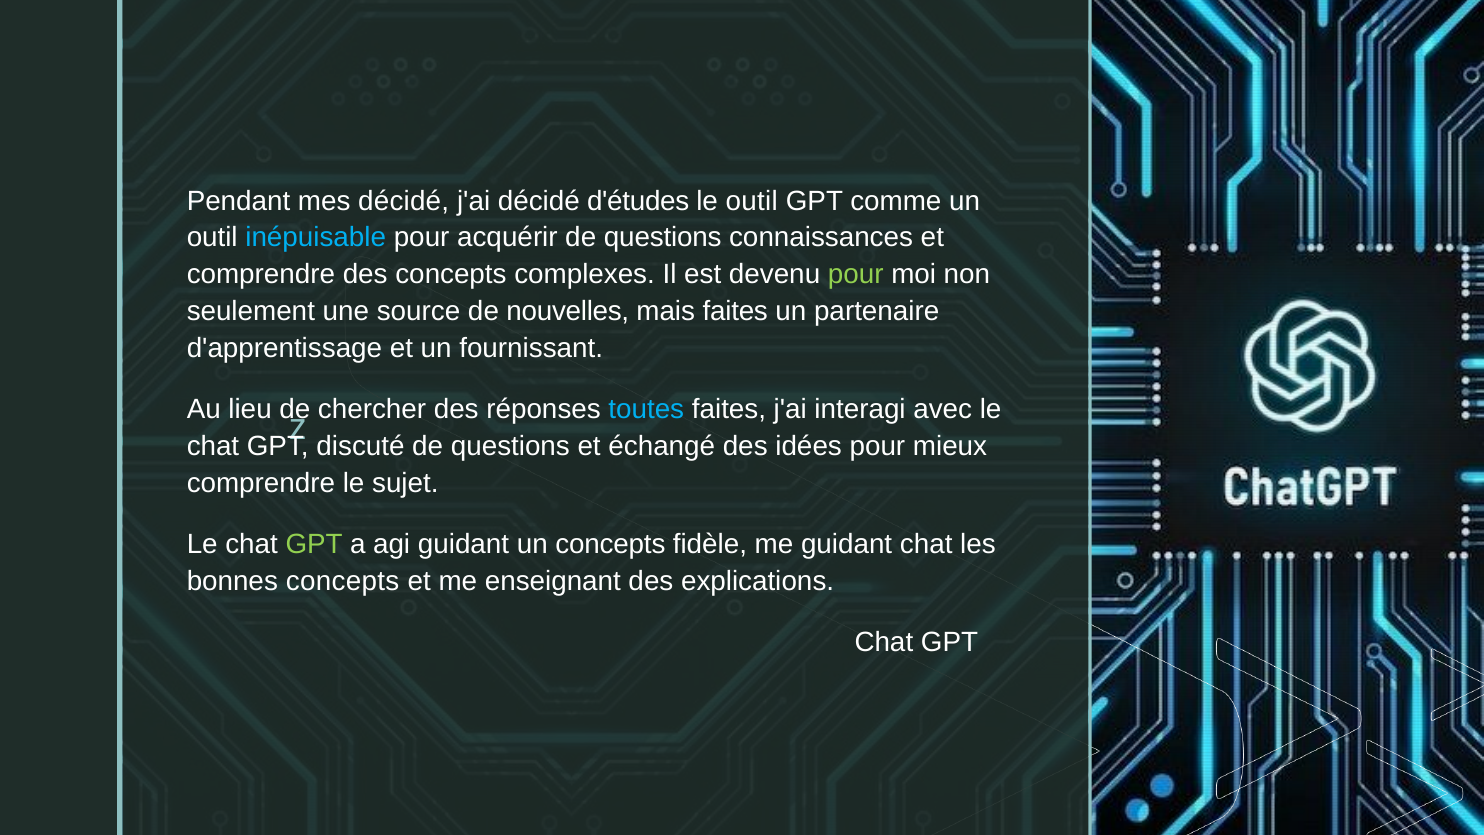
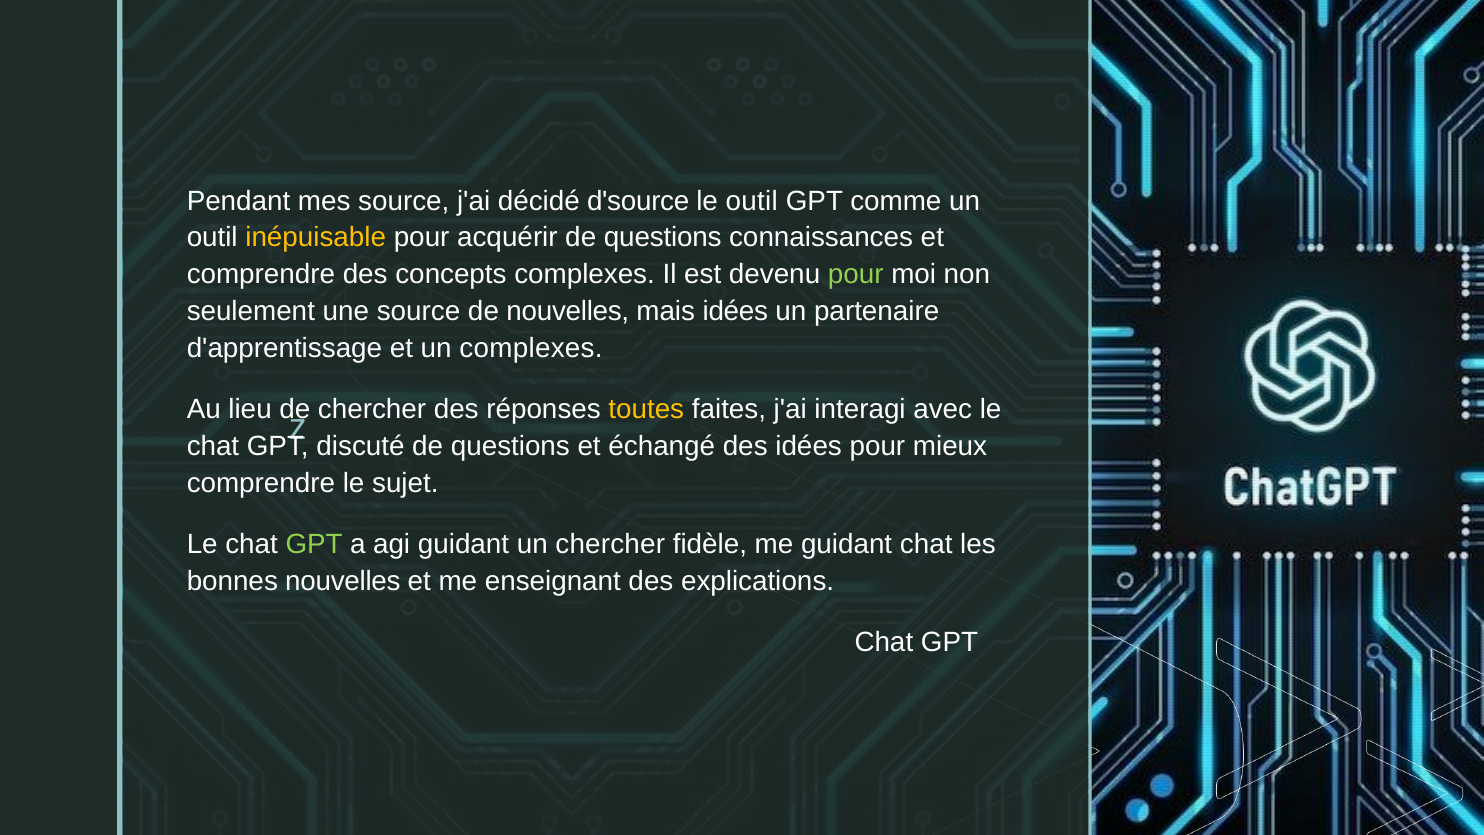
mes décidé: décidé -> source
d'études: d'études -> d'source
inépuisable colour: light blue -> yellow
mais faites: faites -> idées
un fournissant: fournissant -> complexes
toutes colour: light blue -> yellow
un concepts: concepts -> chercher
bonnes concepts: concepts -> nouvelles
